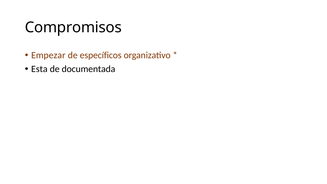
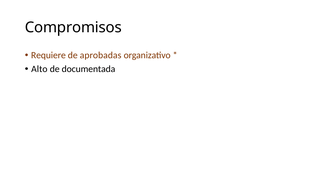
Empezar: Empezar -> Requiere
específicos: específicos -> aprobadas
Esta: Esta -> Alto
